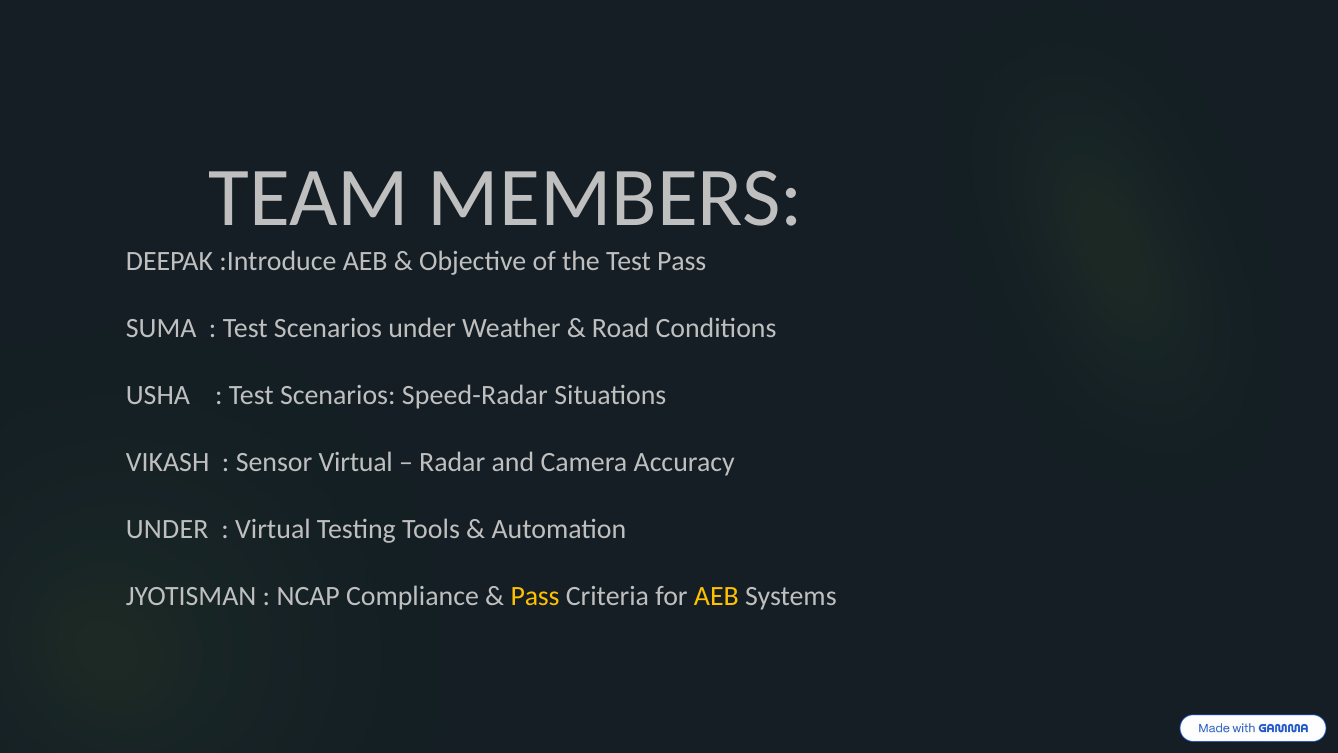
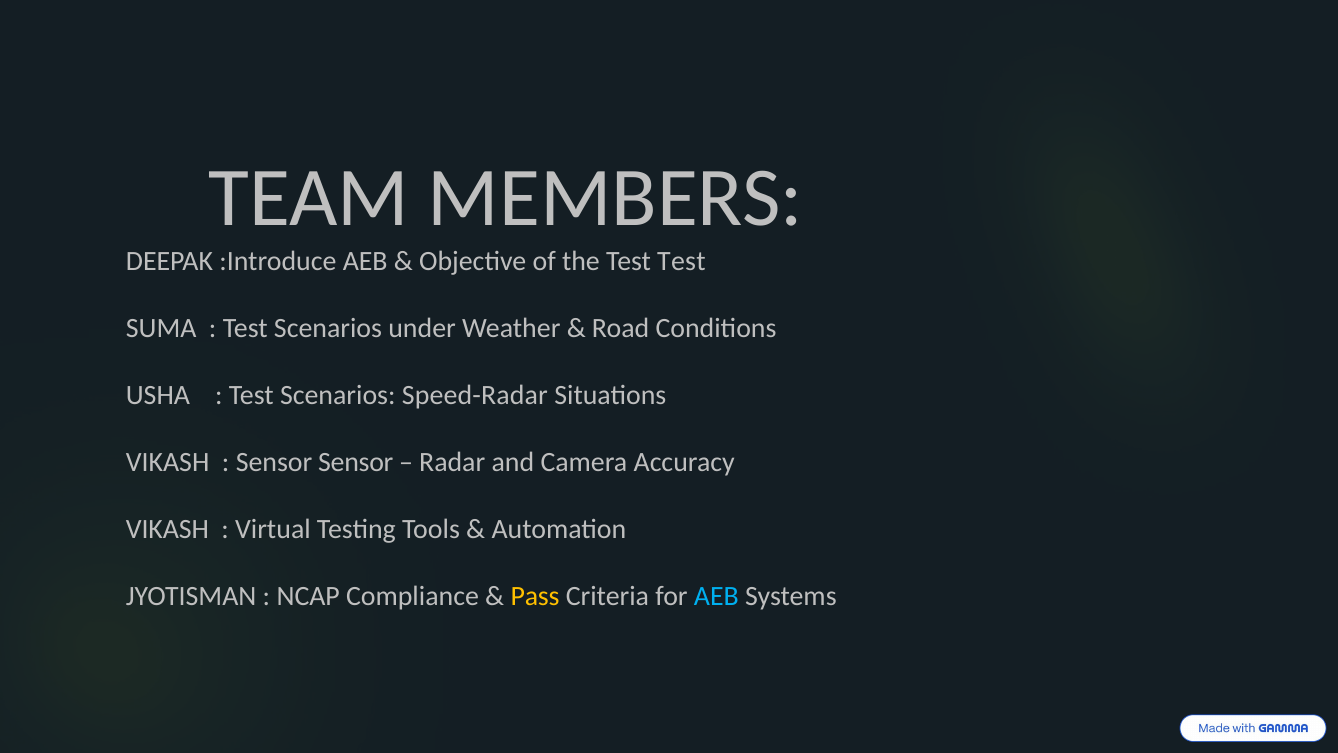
Test Pass: Pass -> Test
Sensor Virtual: Virtual -> Sensor
UNDER at (167, 529): UNDER -> VIKASH
AEB at (716, 596) colour: yellow -> light blue
